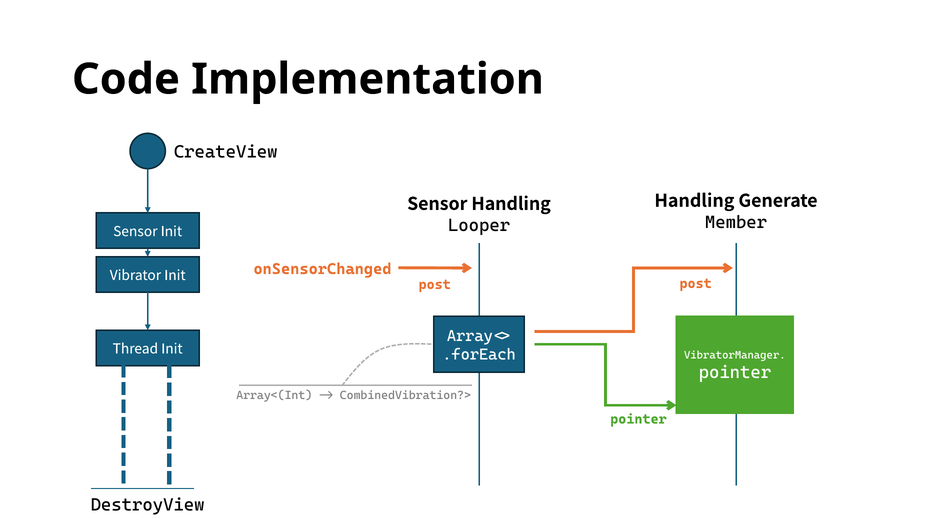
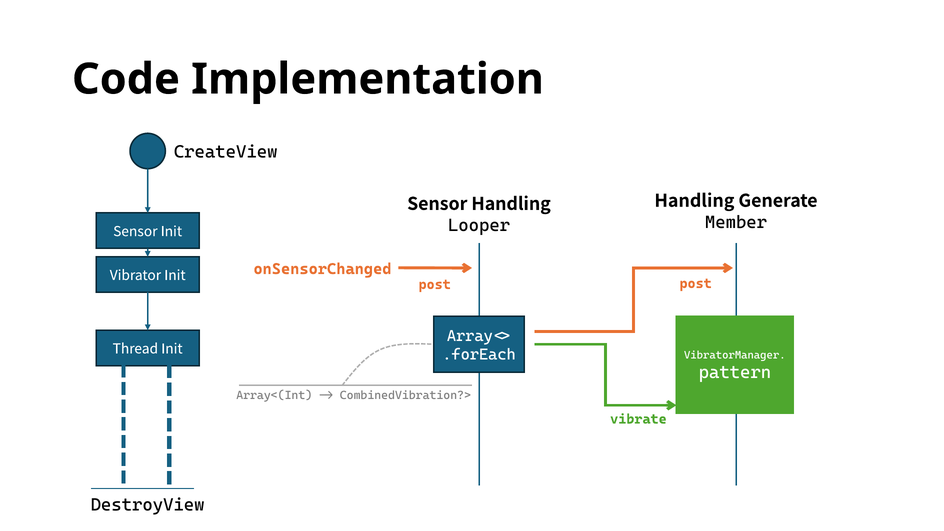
pointer at (735, 373): pointer -> pattern
pointer at (638, 419): pointer -> vibrate
